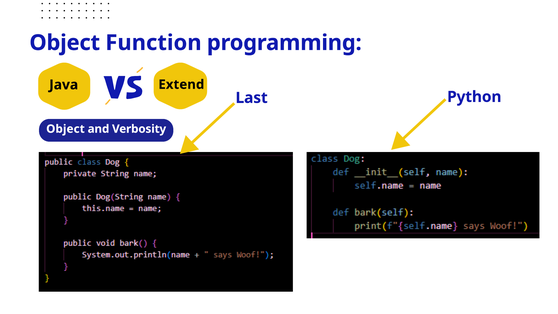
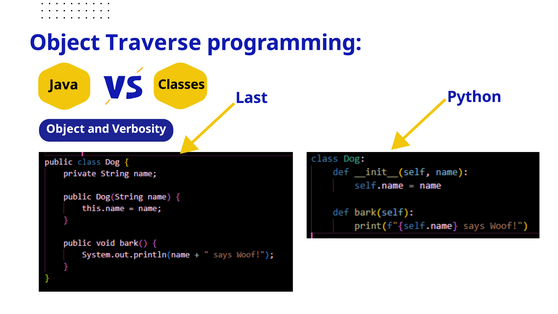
Function: Function -> Traverse
Extend: Extend -> Classes
